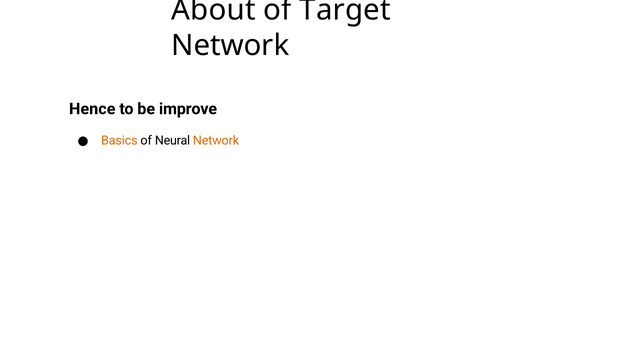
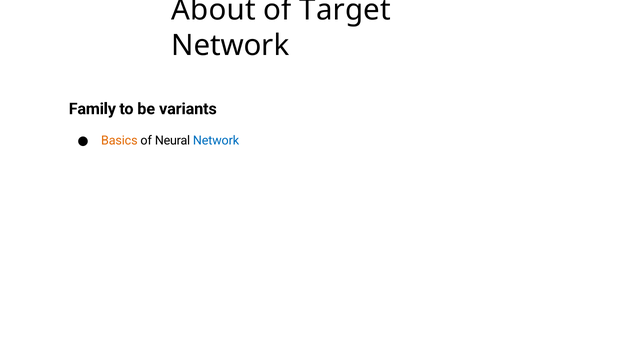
Hence: Hence -> Family
improve: improve -> variants
Network at (216, 141) colour: orange -> blue
